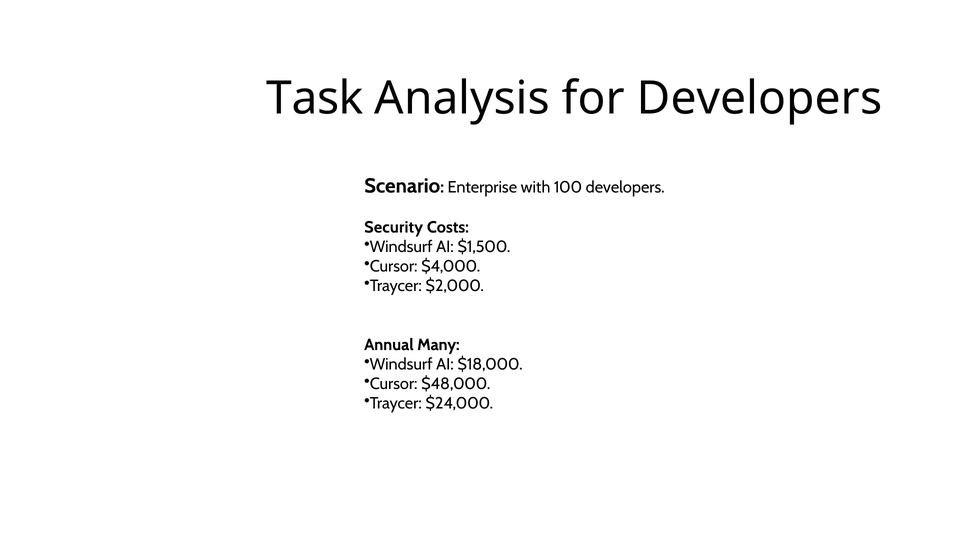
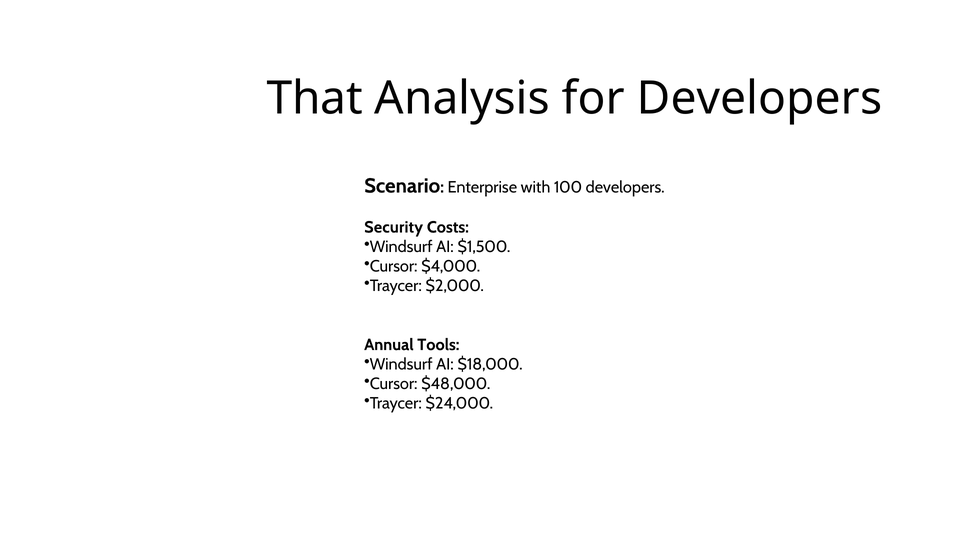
Task: Task -> That
Many: Many -> Tools
